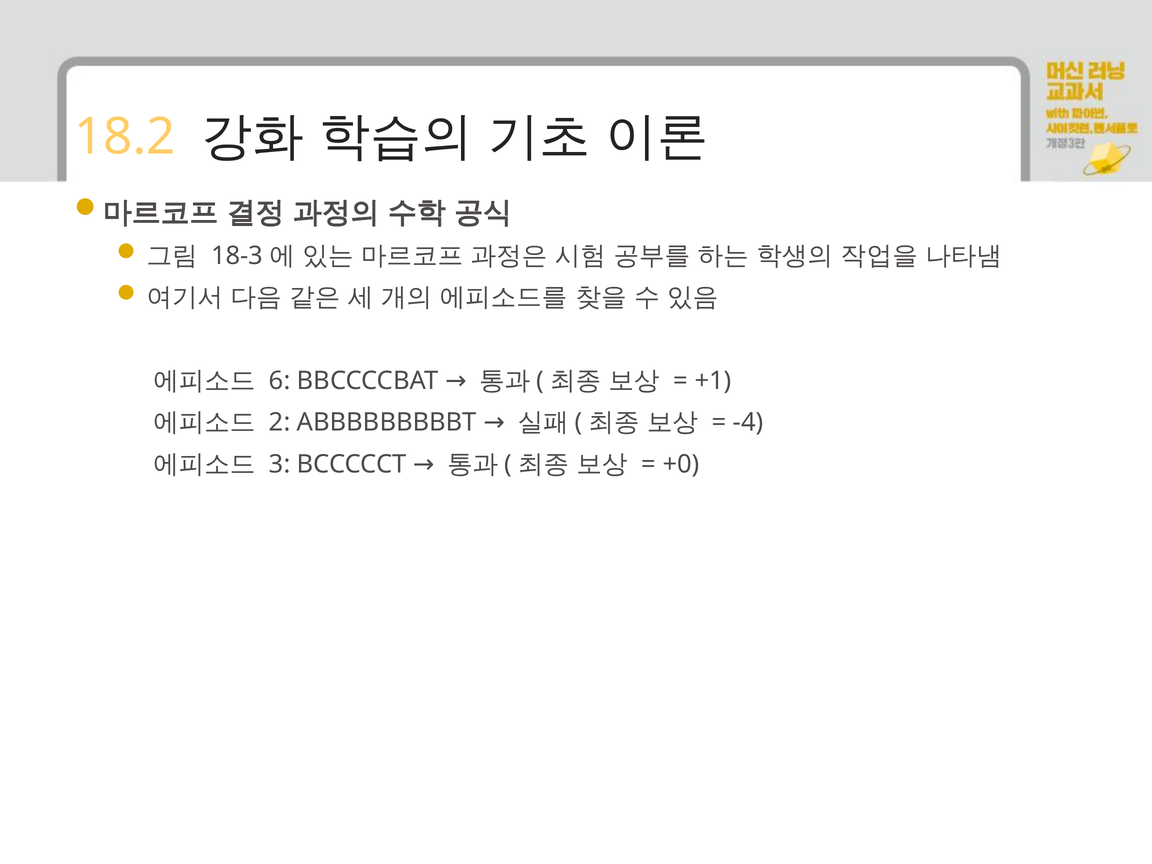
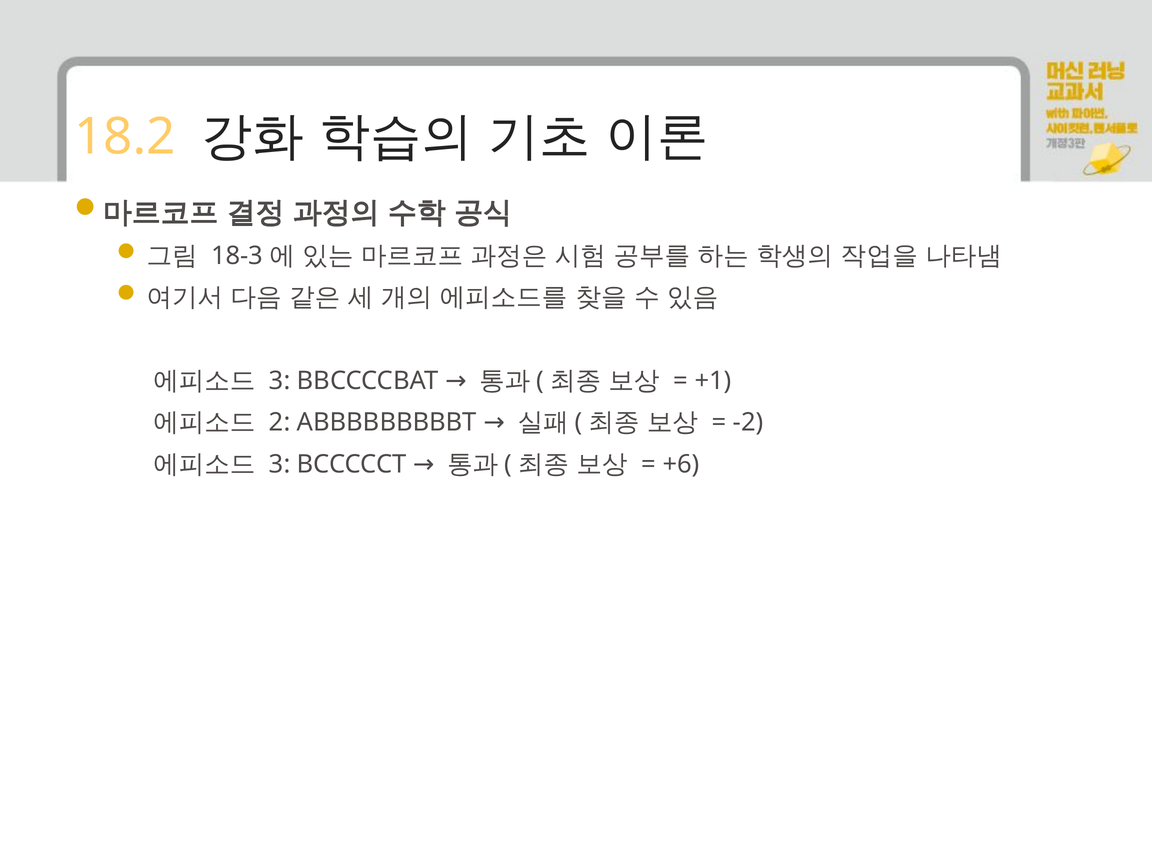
6 at (280, 381): 6 -> 3
-4: -4 -> -2
+0: +0 -> +6
